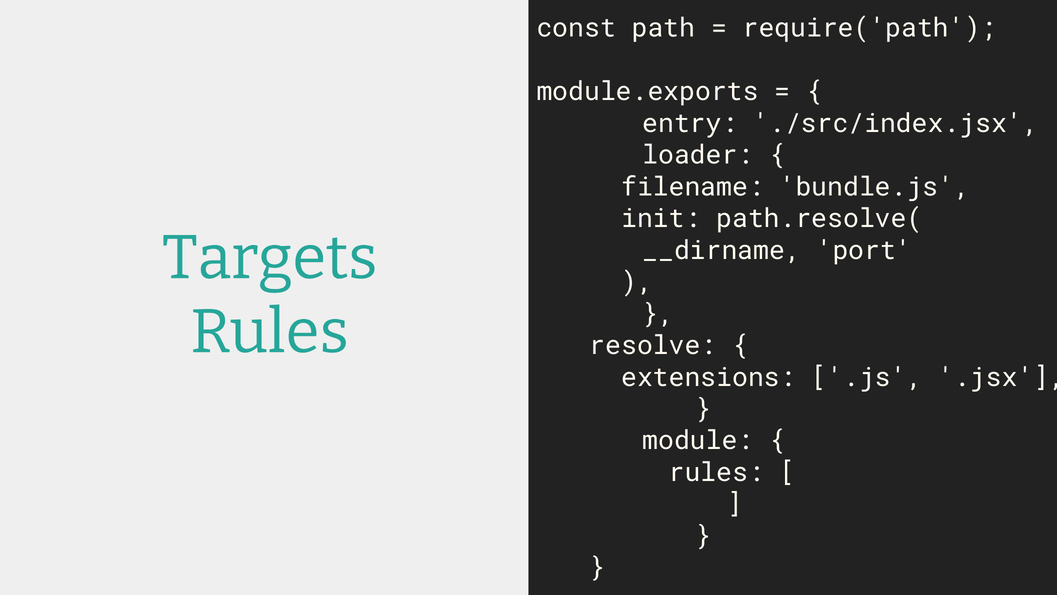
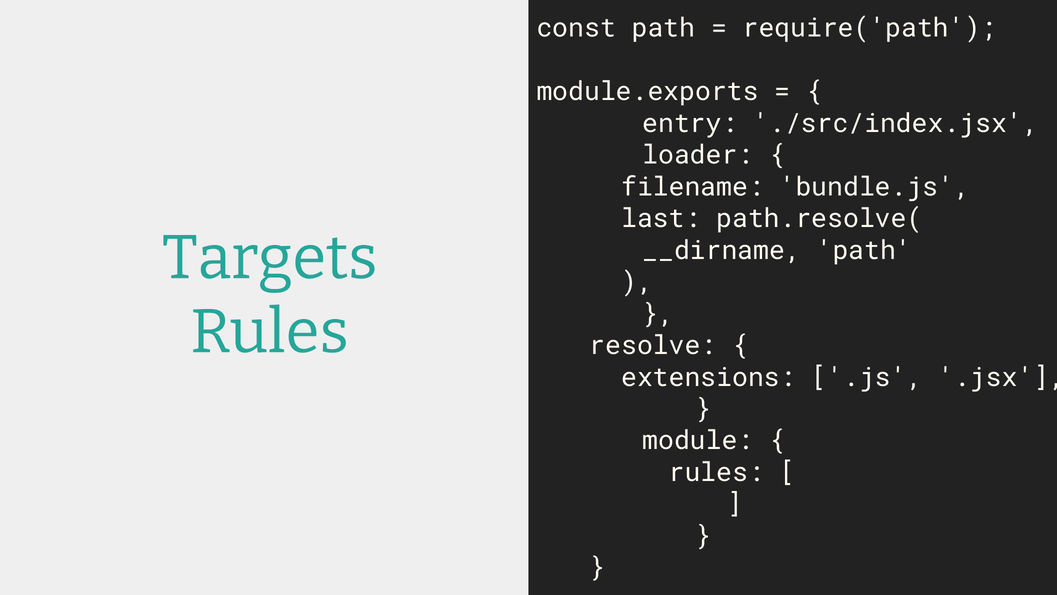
init: init -> last
__dirname port: port -> path
